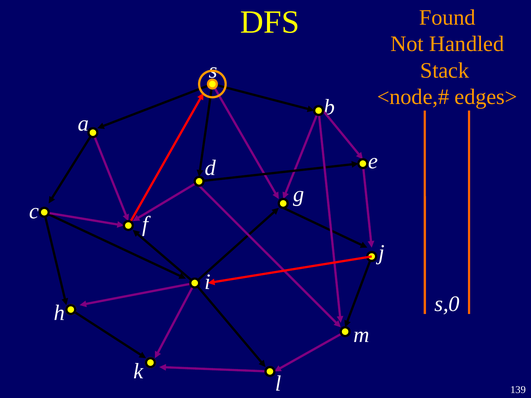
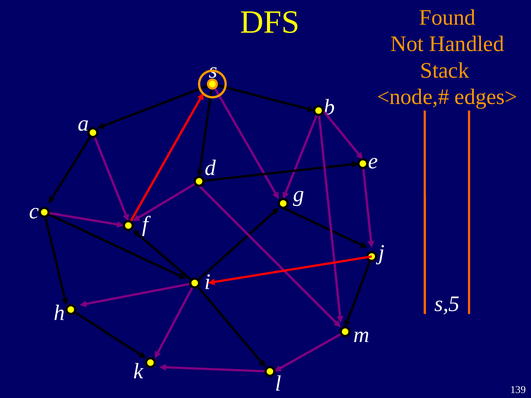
s,0: s,0 -> s,5
